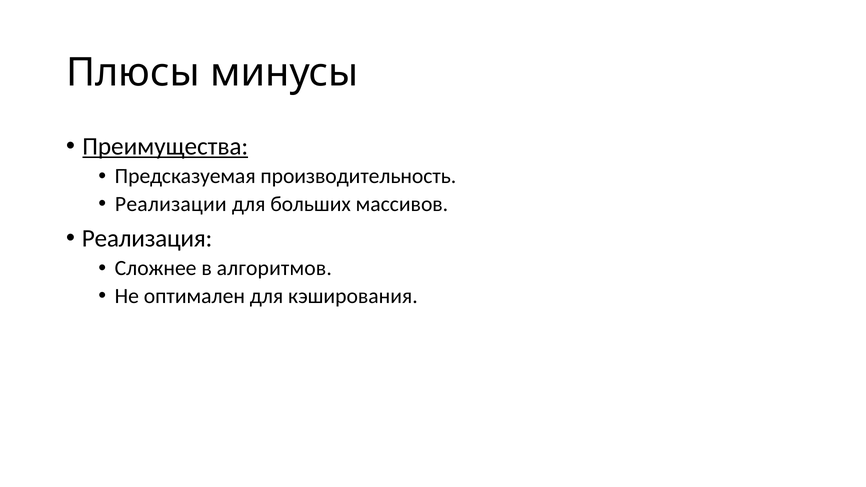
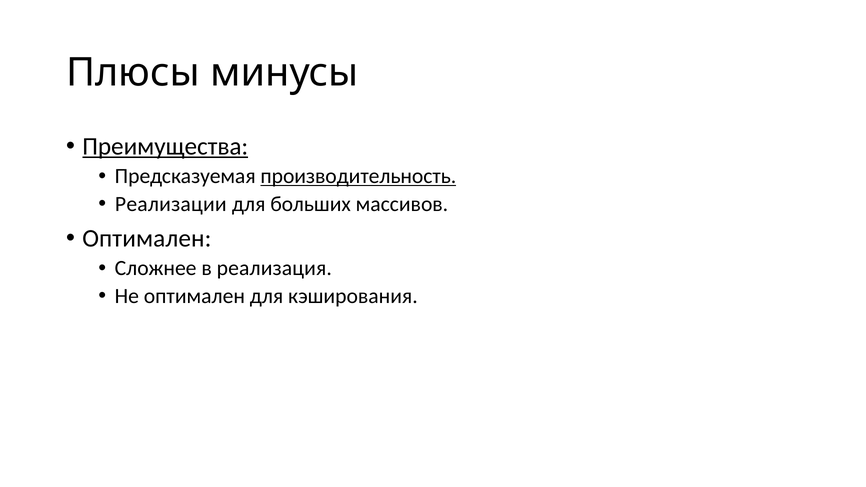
производительность underline: none -> present
Реализация at (147, 238): Реализация -> Оптимален
алгоритмов: алгоритмов -> реализация
